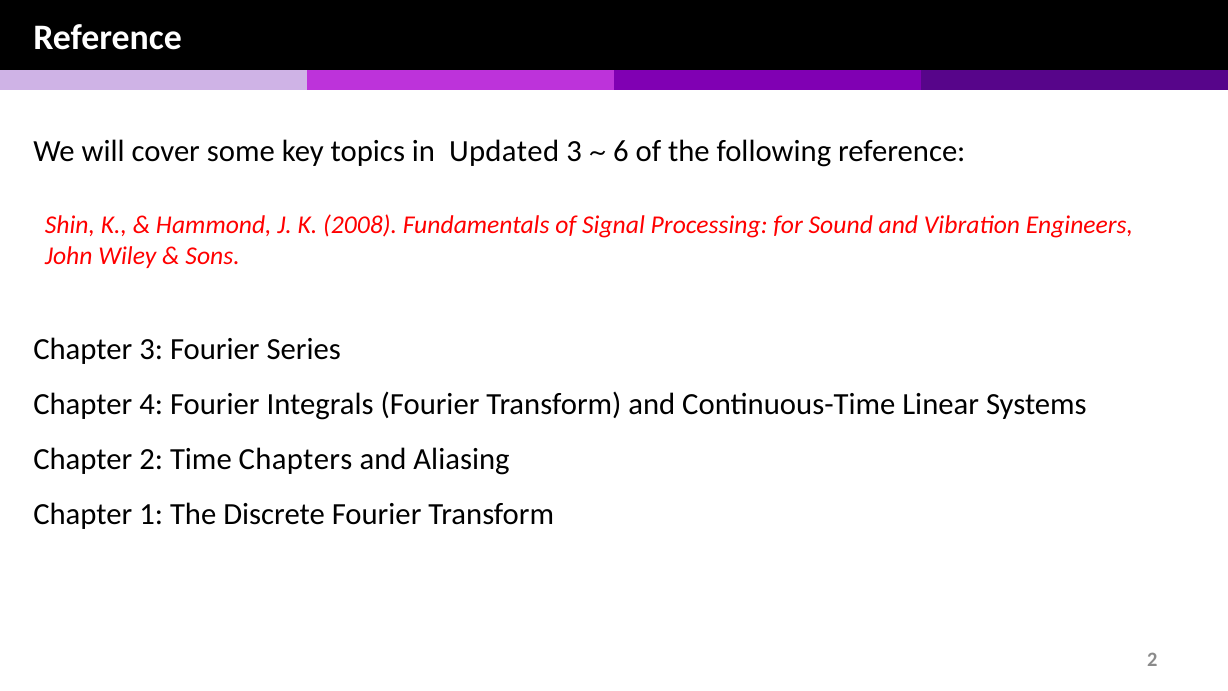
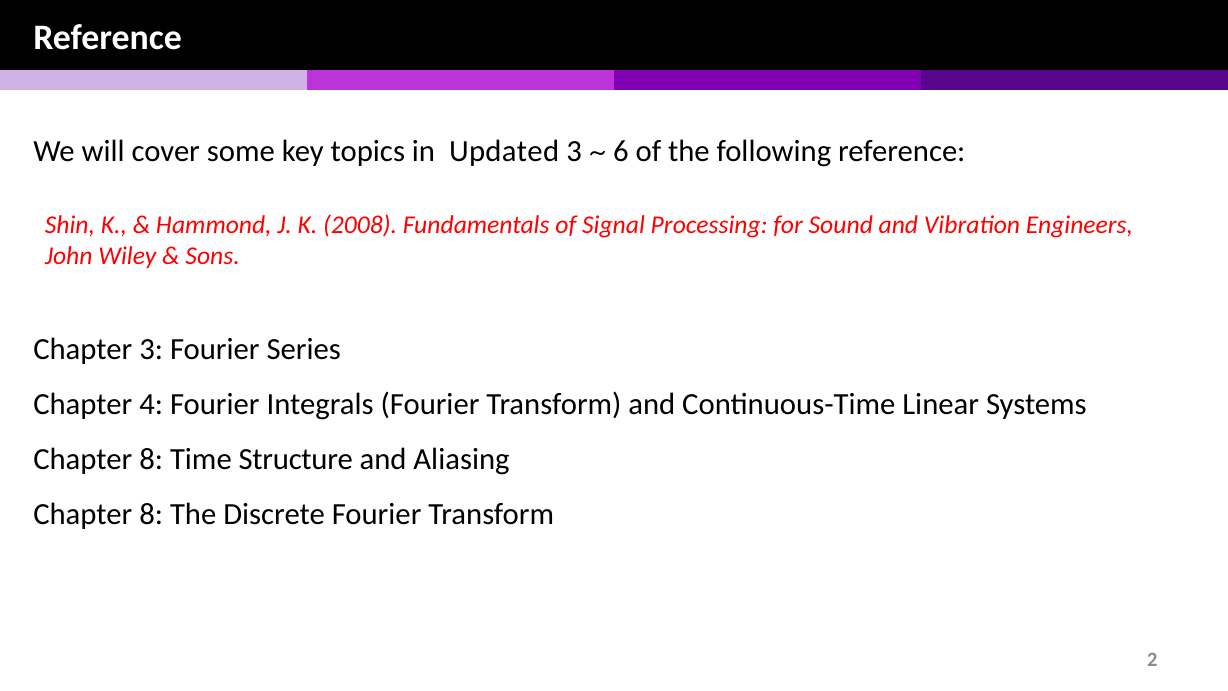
2 at (151, 459): 2 -> 8
Chapters: Chapters -> Structure
1 at (151, 515): 1 -> 8
